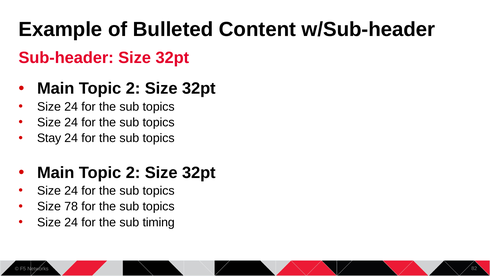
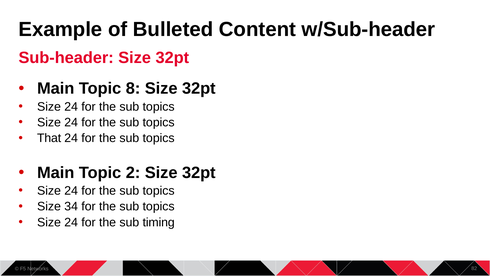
2 at (133, 88): 2 -> 8
Stay: Stay -> That
78: 78 -> 34
